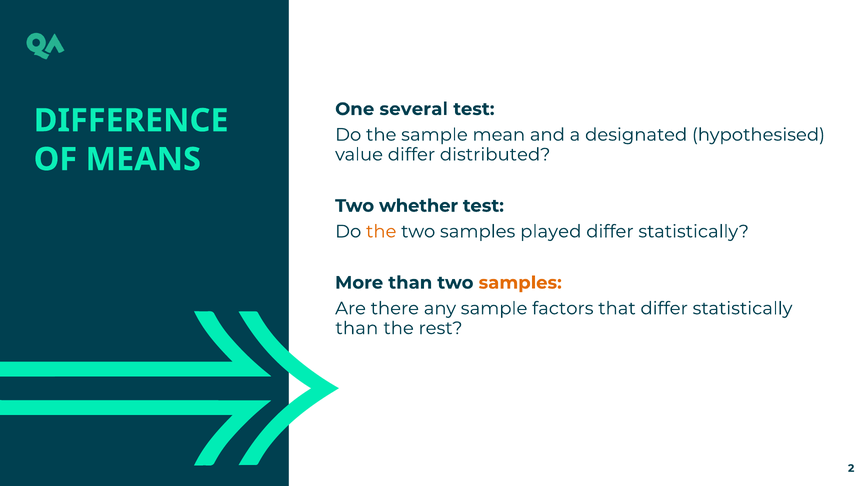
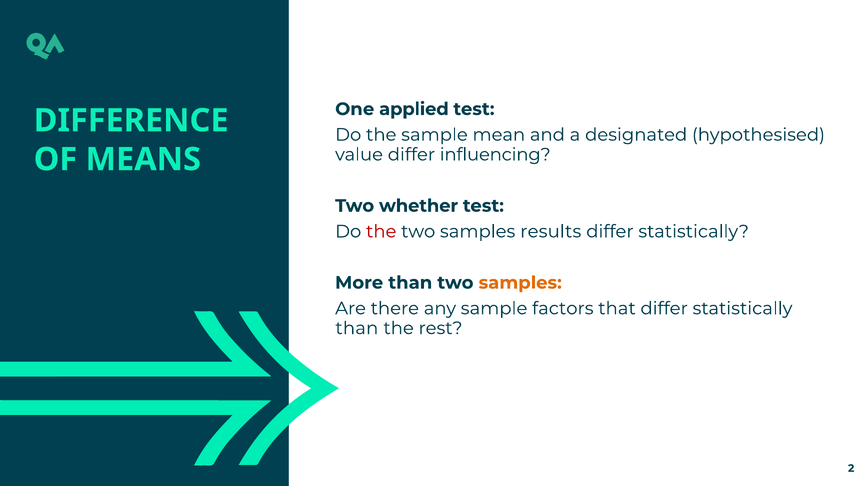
several: several -> applied
distributed: distributed -> influencing
the at (381, 232) colour: orange -> red
played: played -> results
